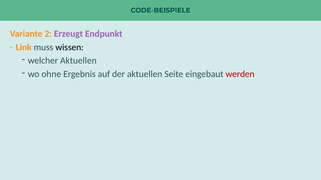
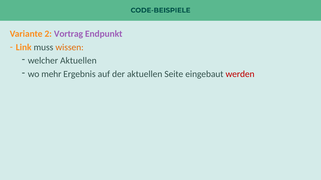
Erzeugt: Erzeugt -> Vortrag
wissen colour: black -> orange
ohne: ohne -> mehr
